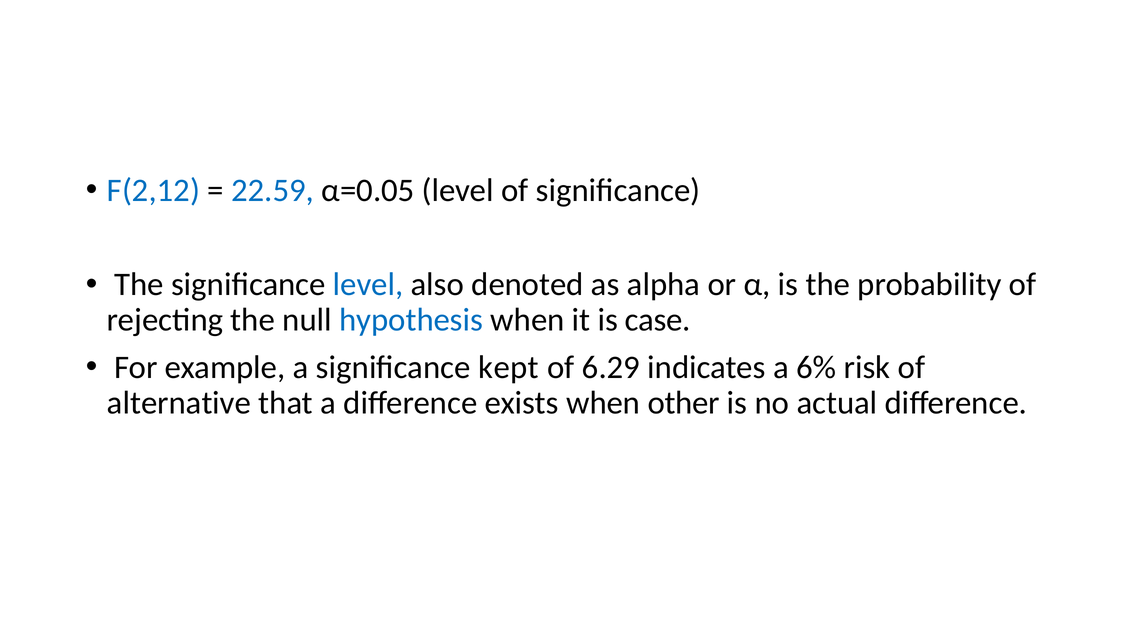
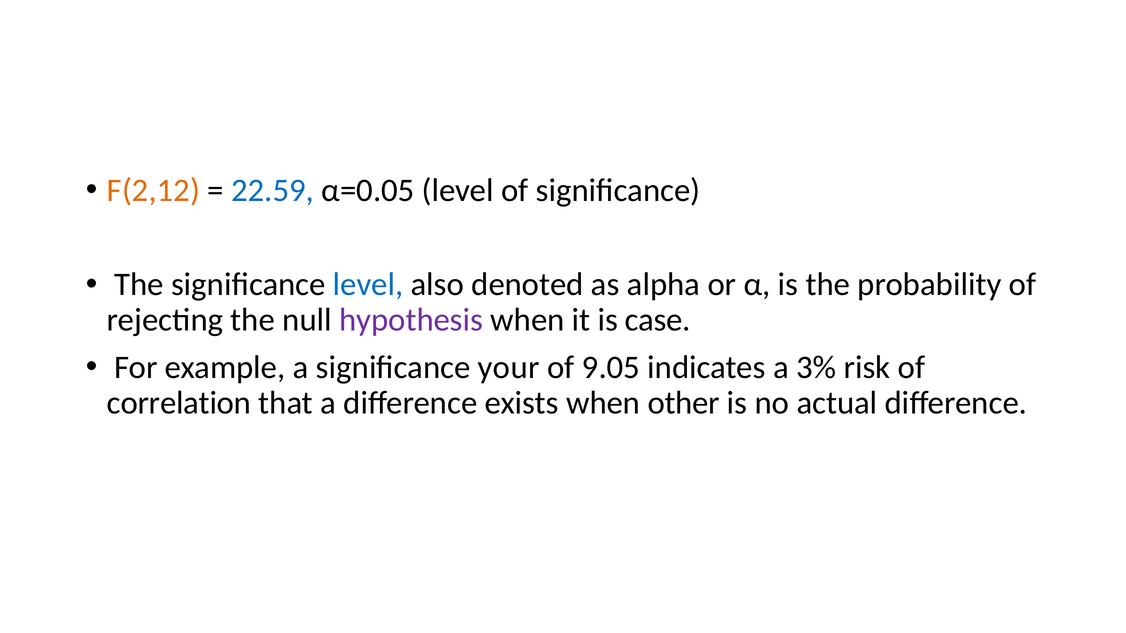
F(2,12 colour: blue -> orange
hypothesis colour: blue -> purple
kept: kept -> your
6.29: 6.29 -> 9.05
6%: 6% -> 3%
alternative: alternative -> correlation
